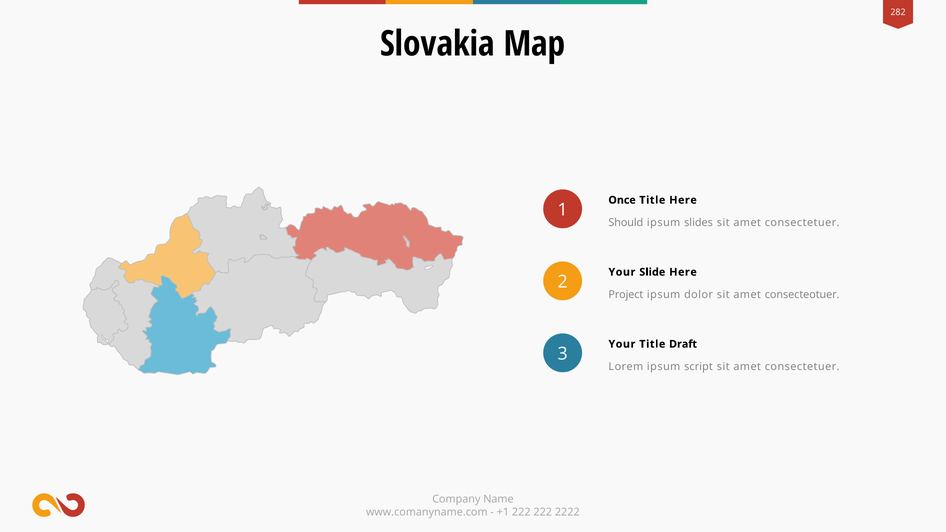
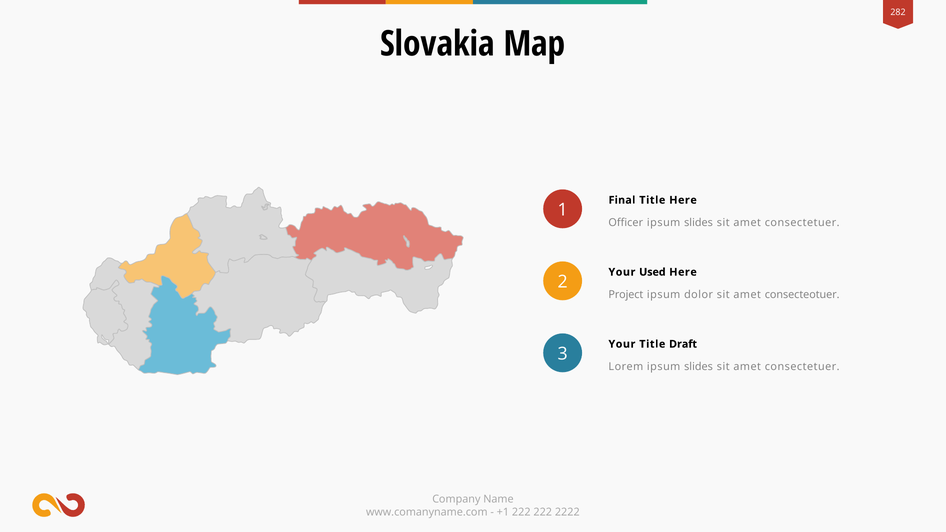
Once: Once -> Final
Should: Should -> Officer
Slide: Slide -> Used
Lorem ipsum script: script -> slides
